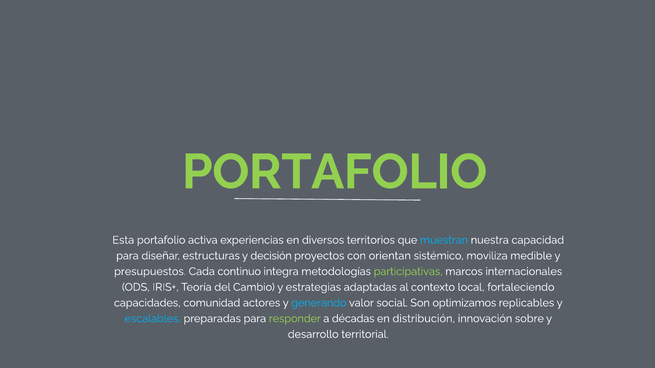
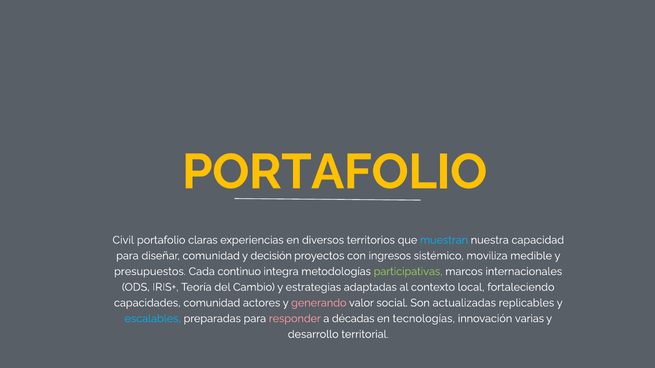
PORTAFOLIO at (335, 172) colour: light green -> yellow
Esta: Esta -> Civil
activa: activa -> claras
diseñar estructuras: estructuras -> comunidad
orientan: orientan -> ingresos
generando colour: light blue -> pink
optimizamos: optimizamos -> actualizadas
responder colour: light green -> pink
distribución: distribución -> tecnologías
sobre: sobre -> varias
